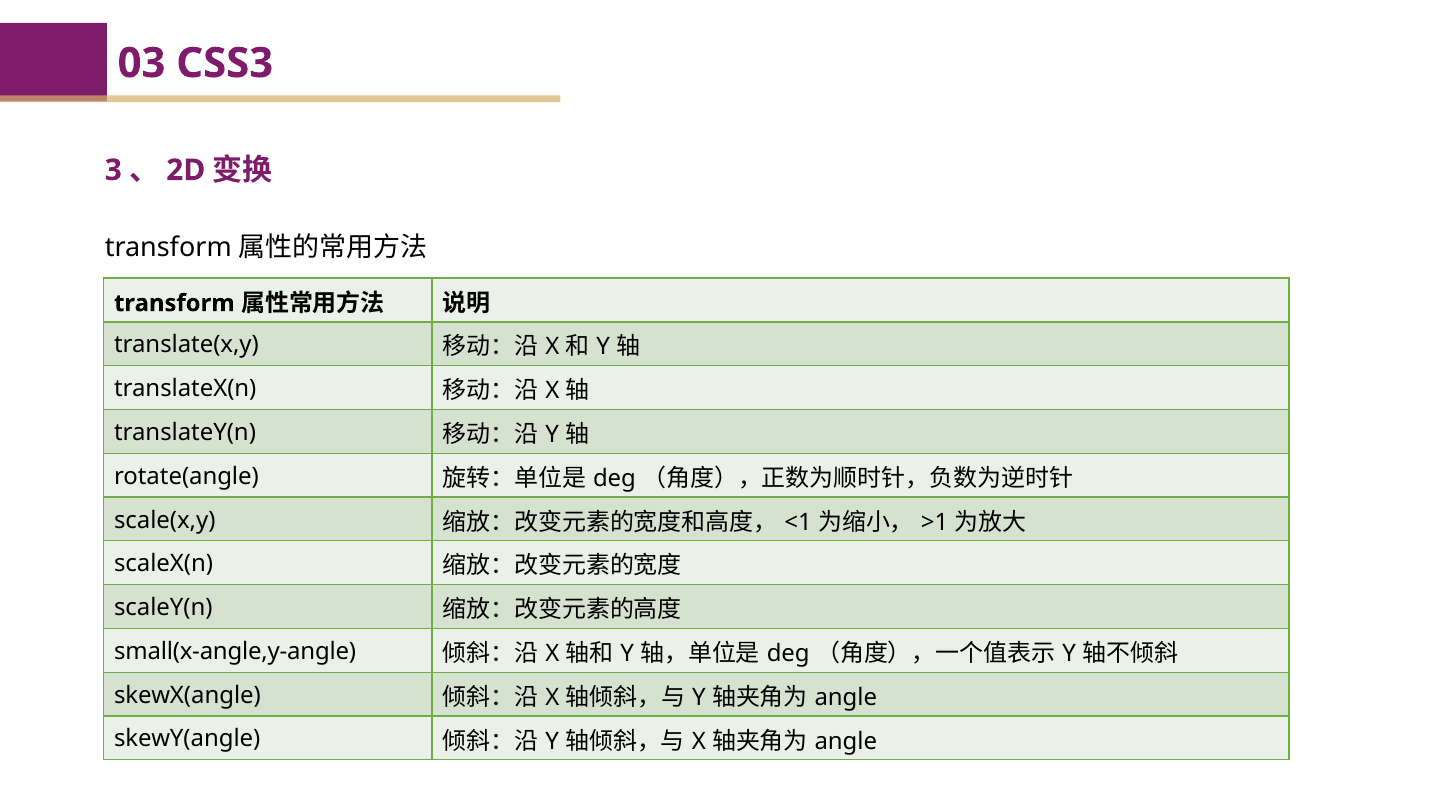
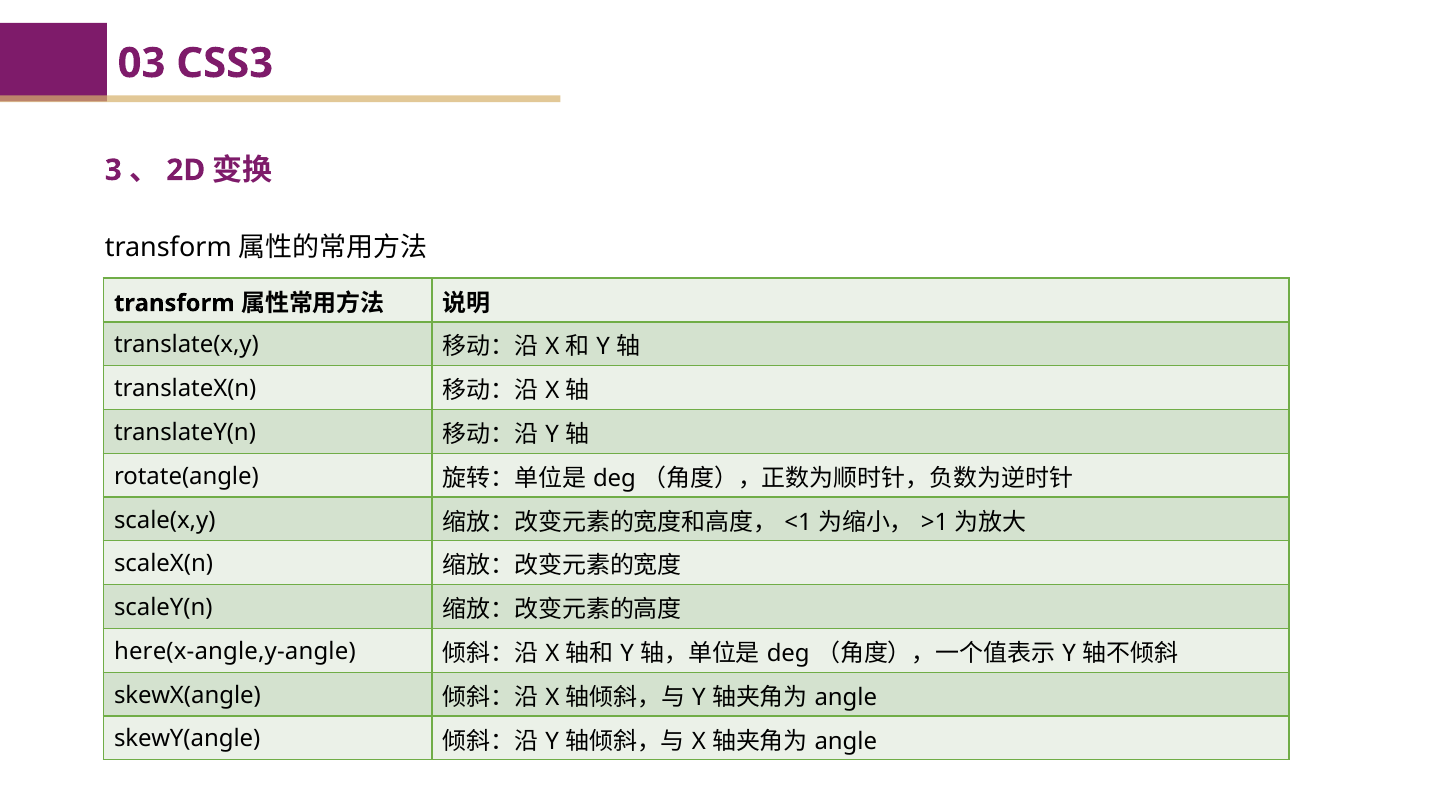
small(x-angle,y-angle: small(x-angle,y-angle -> here(x-angle,y-angle
